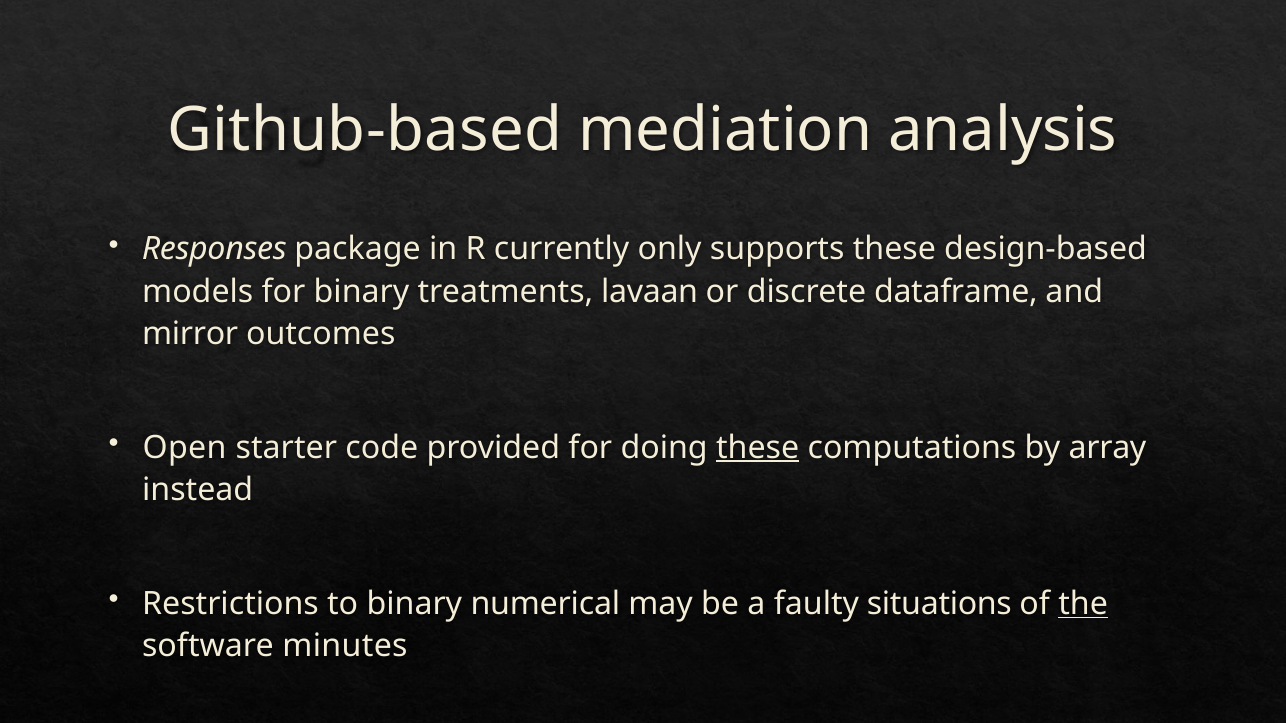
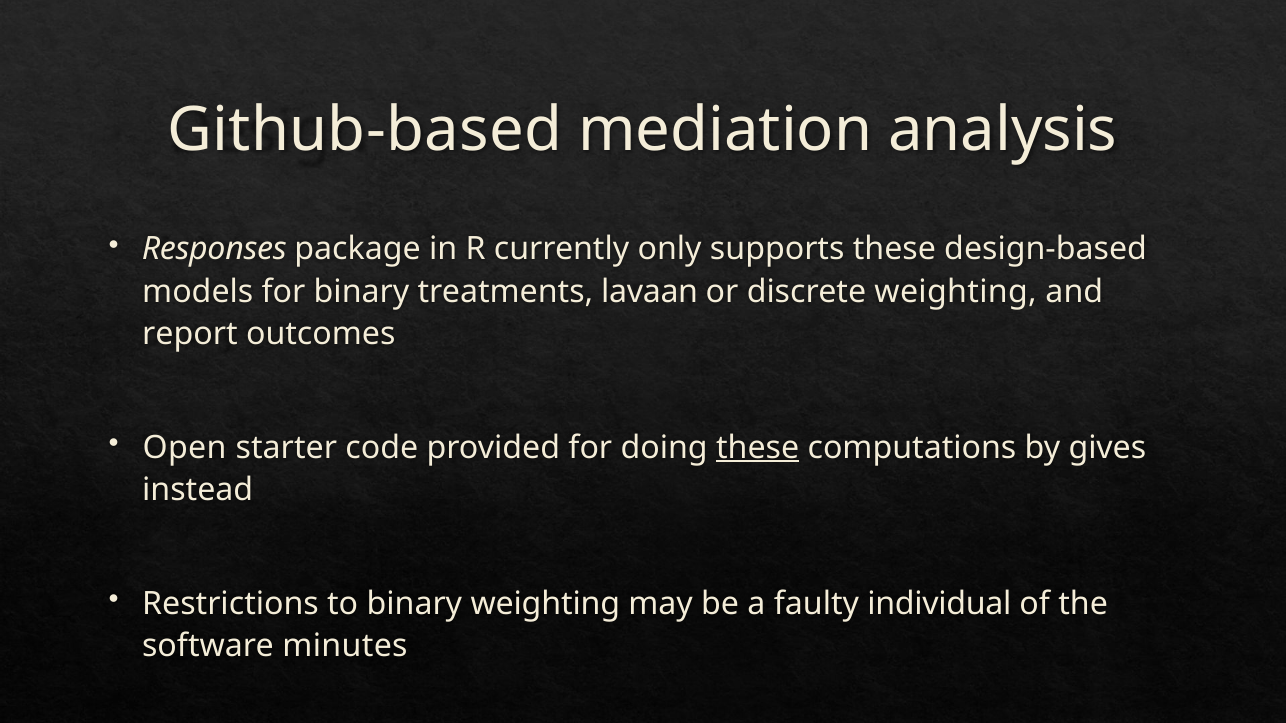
discrete dataframe: dataframe -> weighting
mirror: mirror -> report
array: array -> gives
binary numerical: numerical -> weighting
situations: situations -> individual
the underline: present -> none
